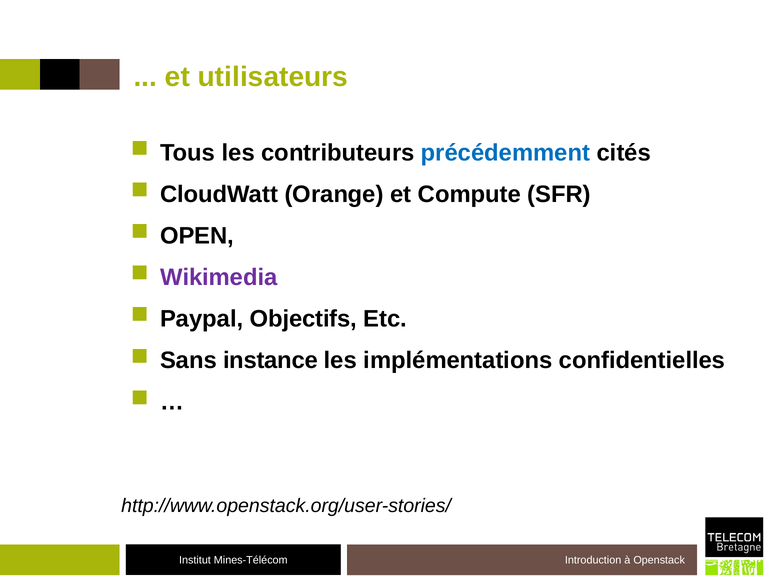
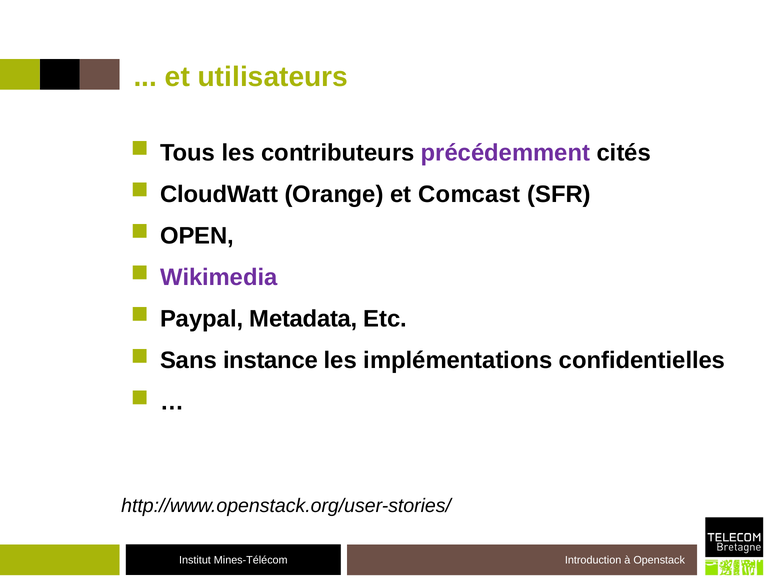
précédemment colour: blue -> purple
Compute: Compute -> Comcast
Objectifs: Objectifs -> Metadata
